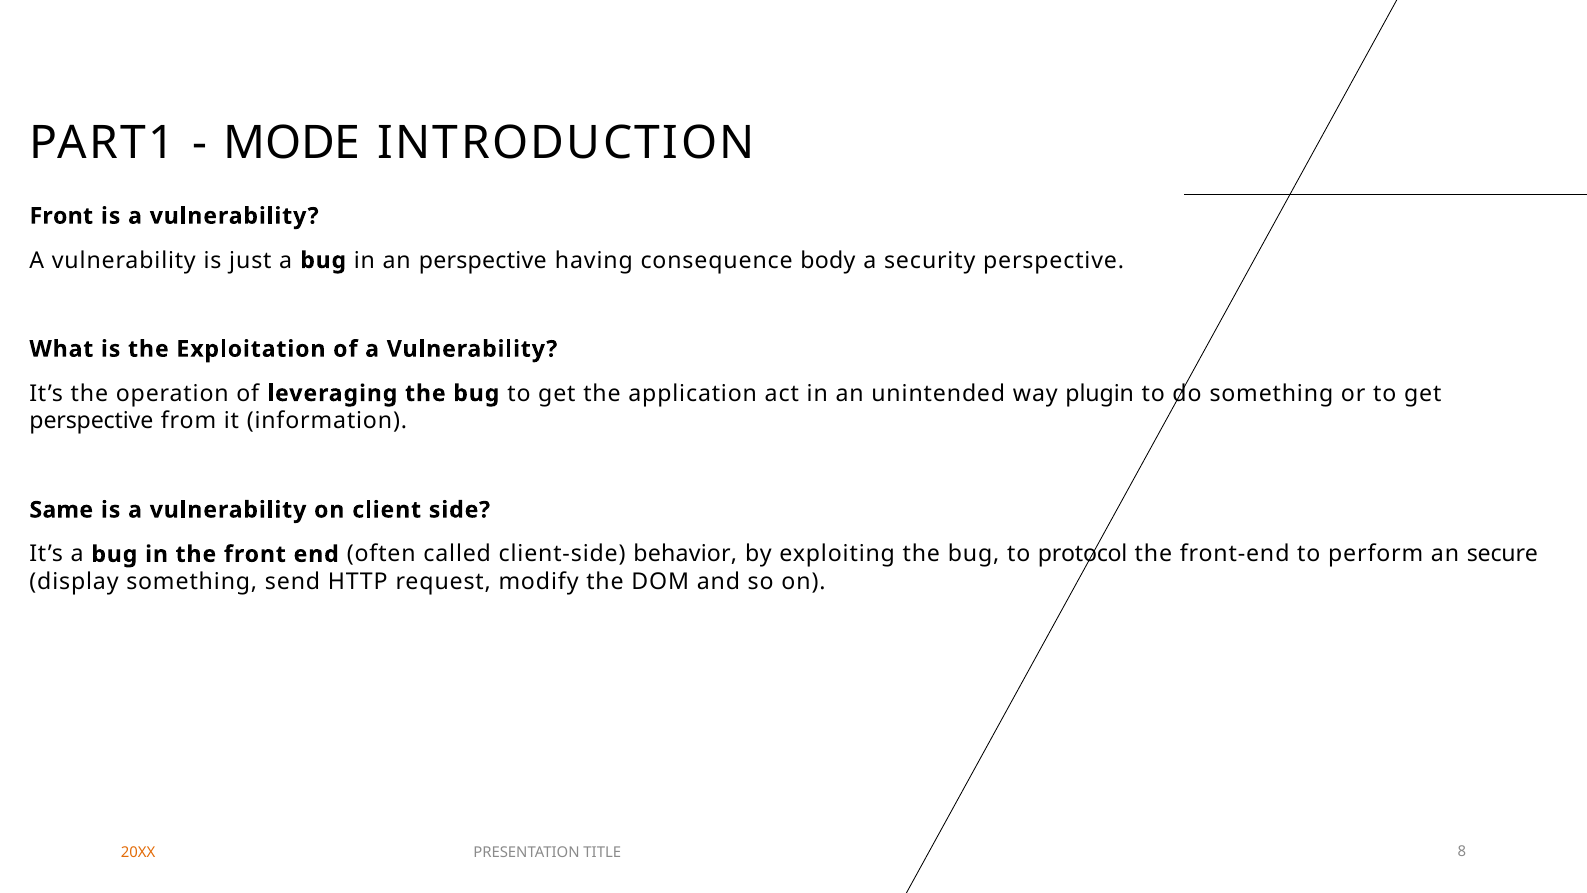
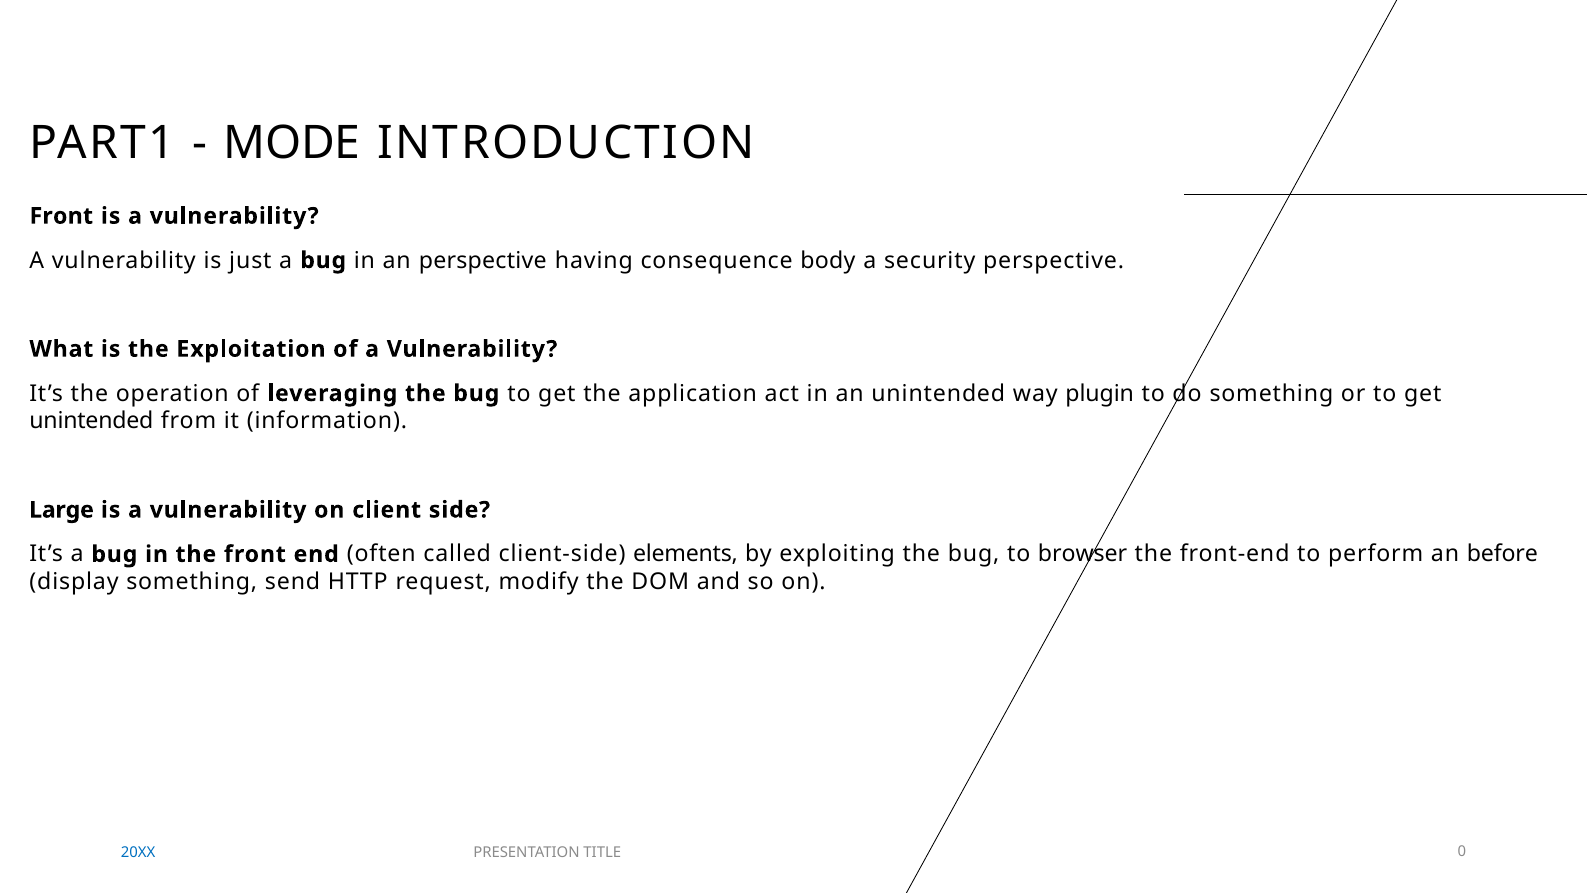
perspective at (91, 421): perspective -> unintended
Same: Same -> Large
behavior: behavior -> elements
protocol: protocol -> browser
secure: secure -> before
20XX colour: orange -> blue
8: 8 -> 0
